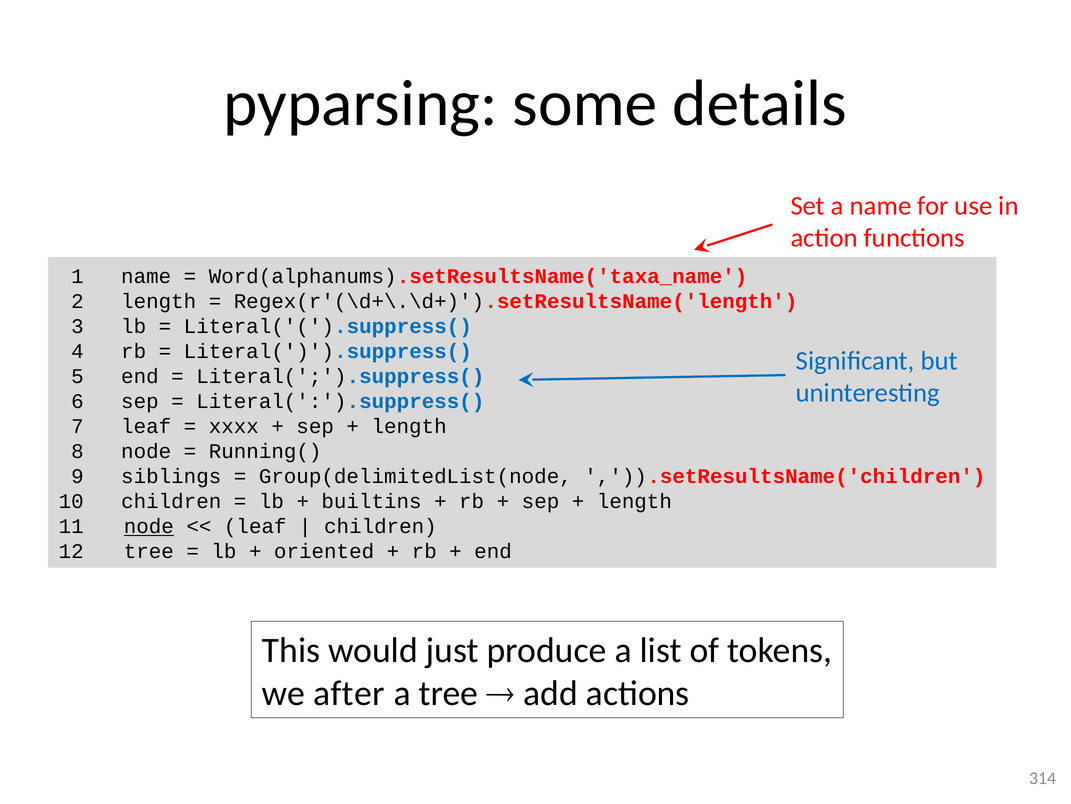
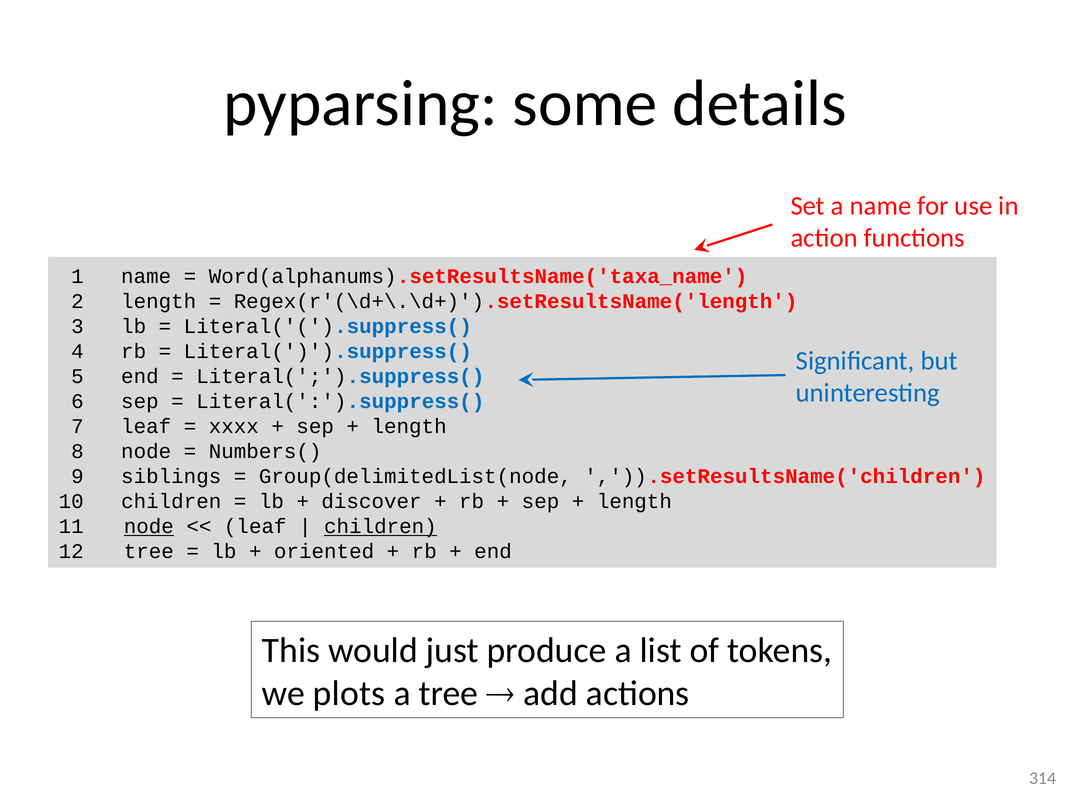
Running(: Running( -> Numbers(
builtins: builtins -> discover
children at (380, 526) underline: none -> present
after: after -> plots
